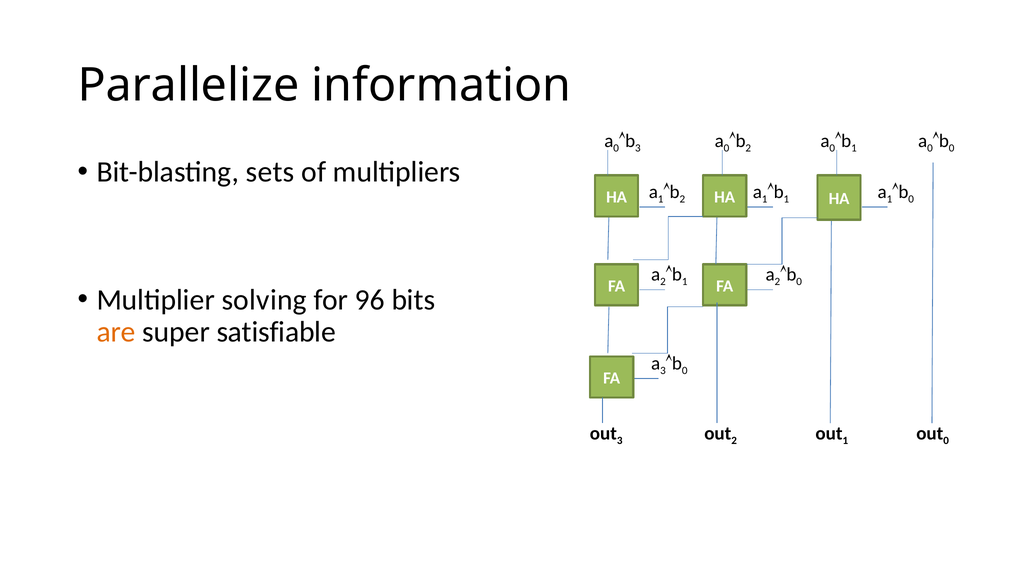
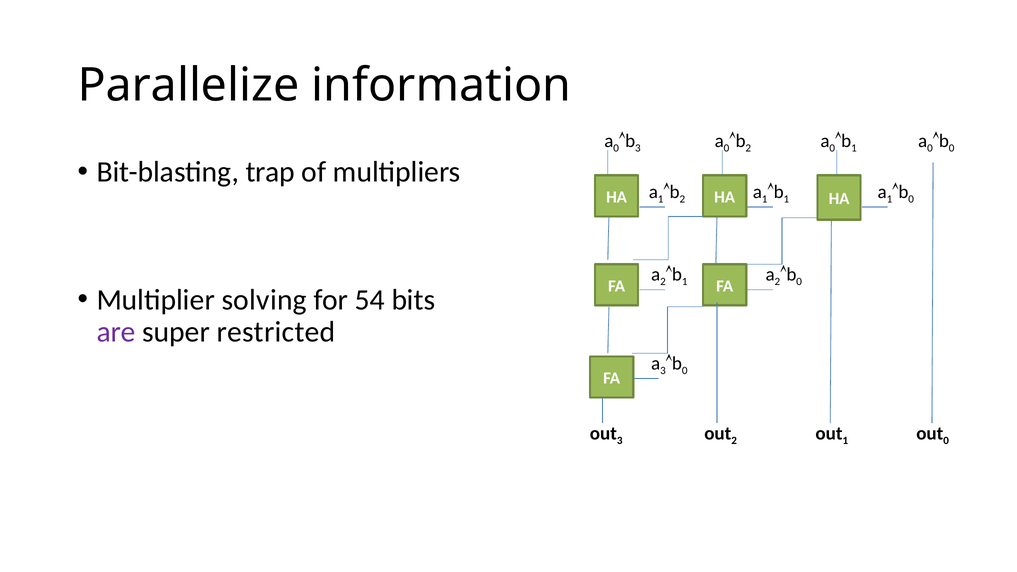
sets: sets -> trap
96: 96 -> 54
are colour: orange -> purple
satisfiable: satisfiable -> restricted
